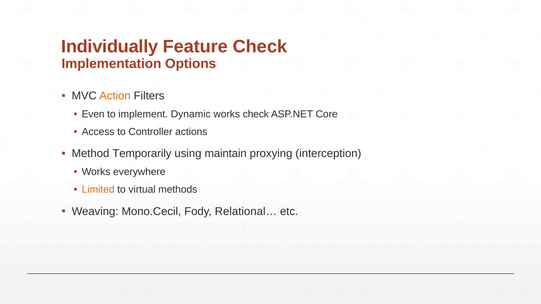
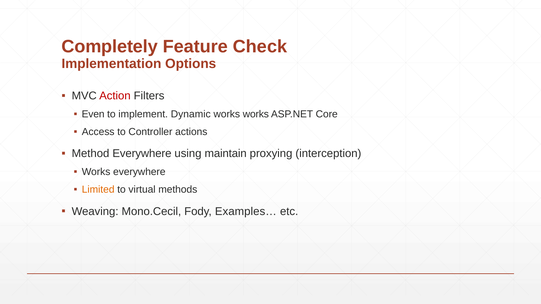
Individually: Individually -> Completely
Action colour: orange -> red
works check: check -> works
Method Temporarily: Temporarily -> Everywhere
Relational…: Relational… -> Examples…
